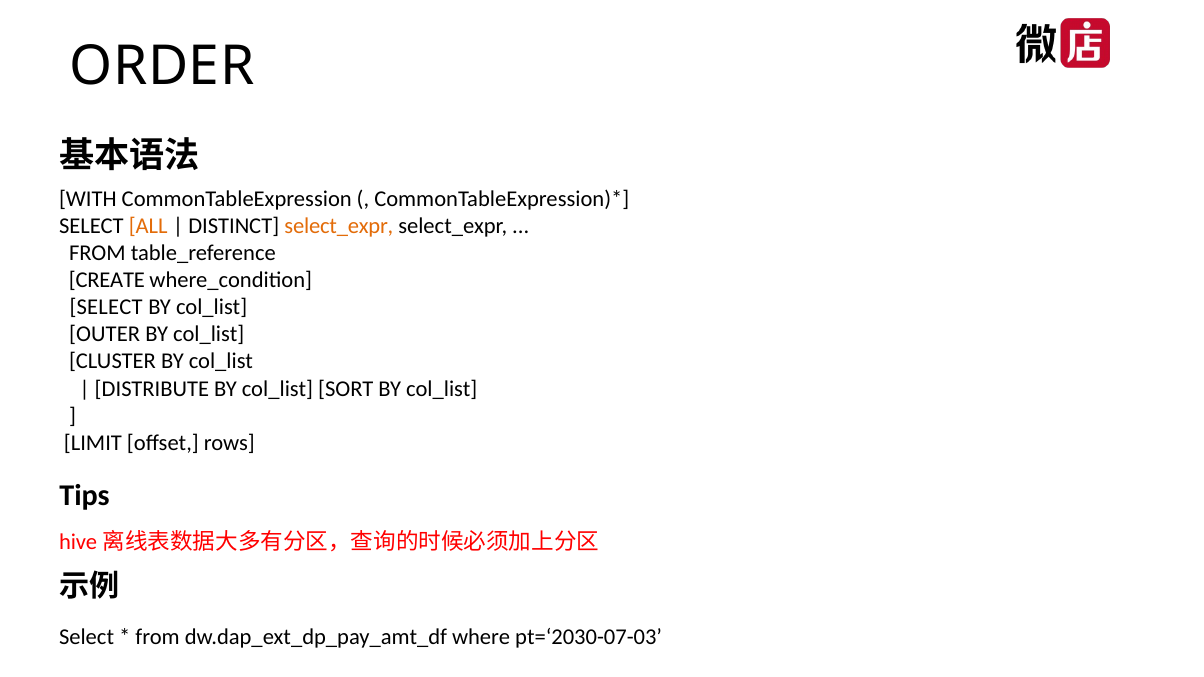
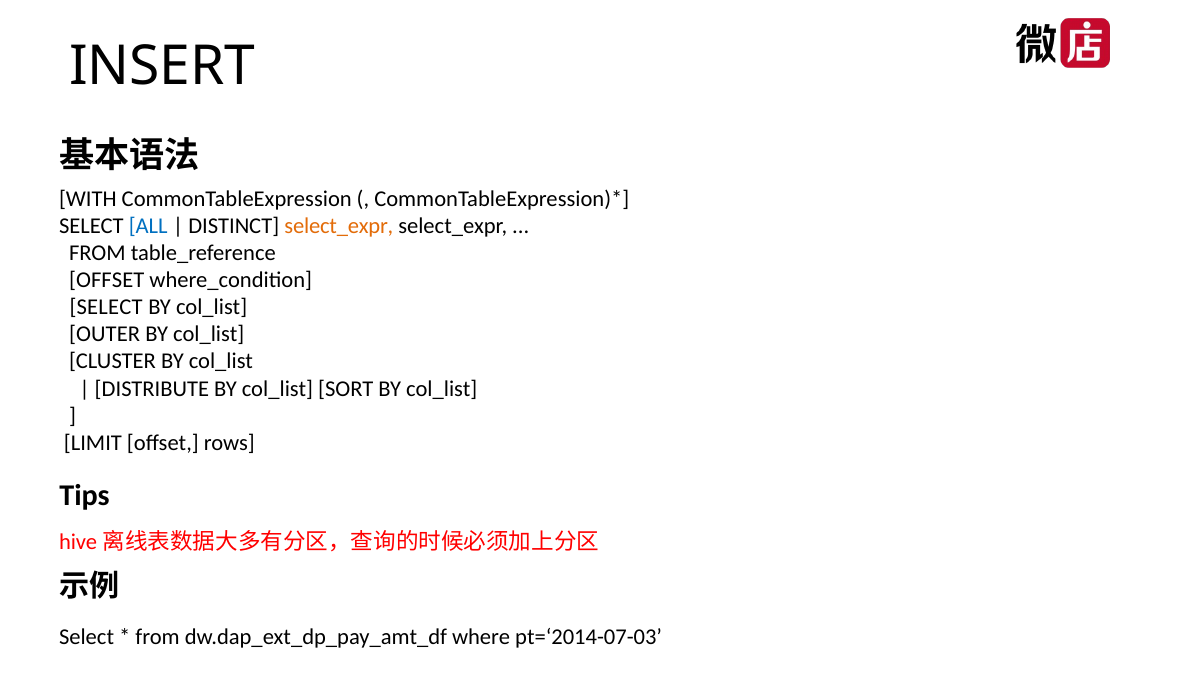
ORDER: ORDER -> INSERT
ALL colour: orange -> blue
CREATE at (107, 280): CREATE -> OFFSET
pt=‘2030-07-03: pt=‘2030-07-03 -> pt=‘2014-07-03
